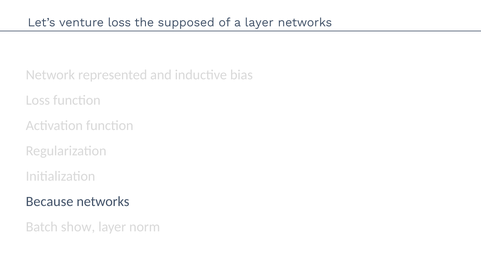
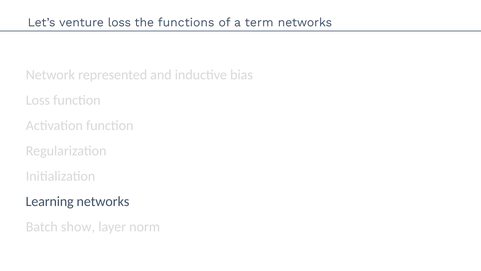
supposed: supposed -> functions
a layer: layer -> term
Because: Because -> Learning
